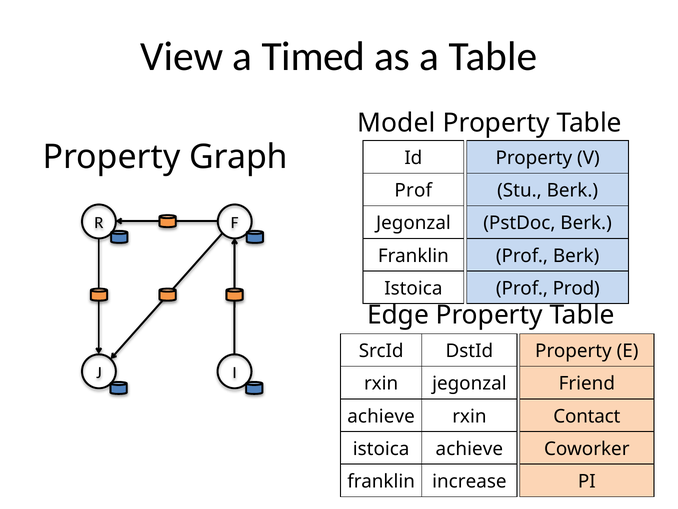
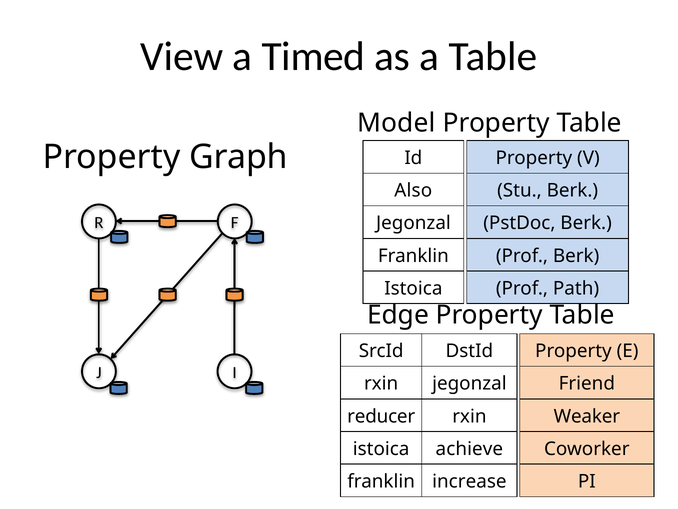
Prof at (413, 190): Prof -> Also
Prod: Prod -> Path
achieve at (381, 416): achieve -> reducer
Contact: Contact -> Weaker
